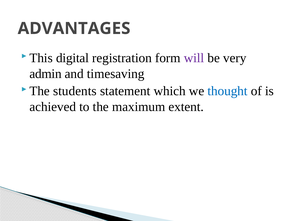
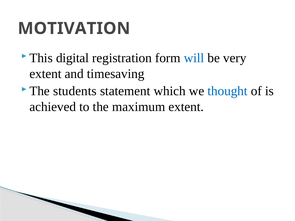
ADVANTAGES: ADVANTAGES -> MOTIVATION
will colour: purple -> blue
admin at (46, 74): admin -> extent
